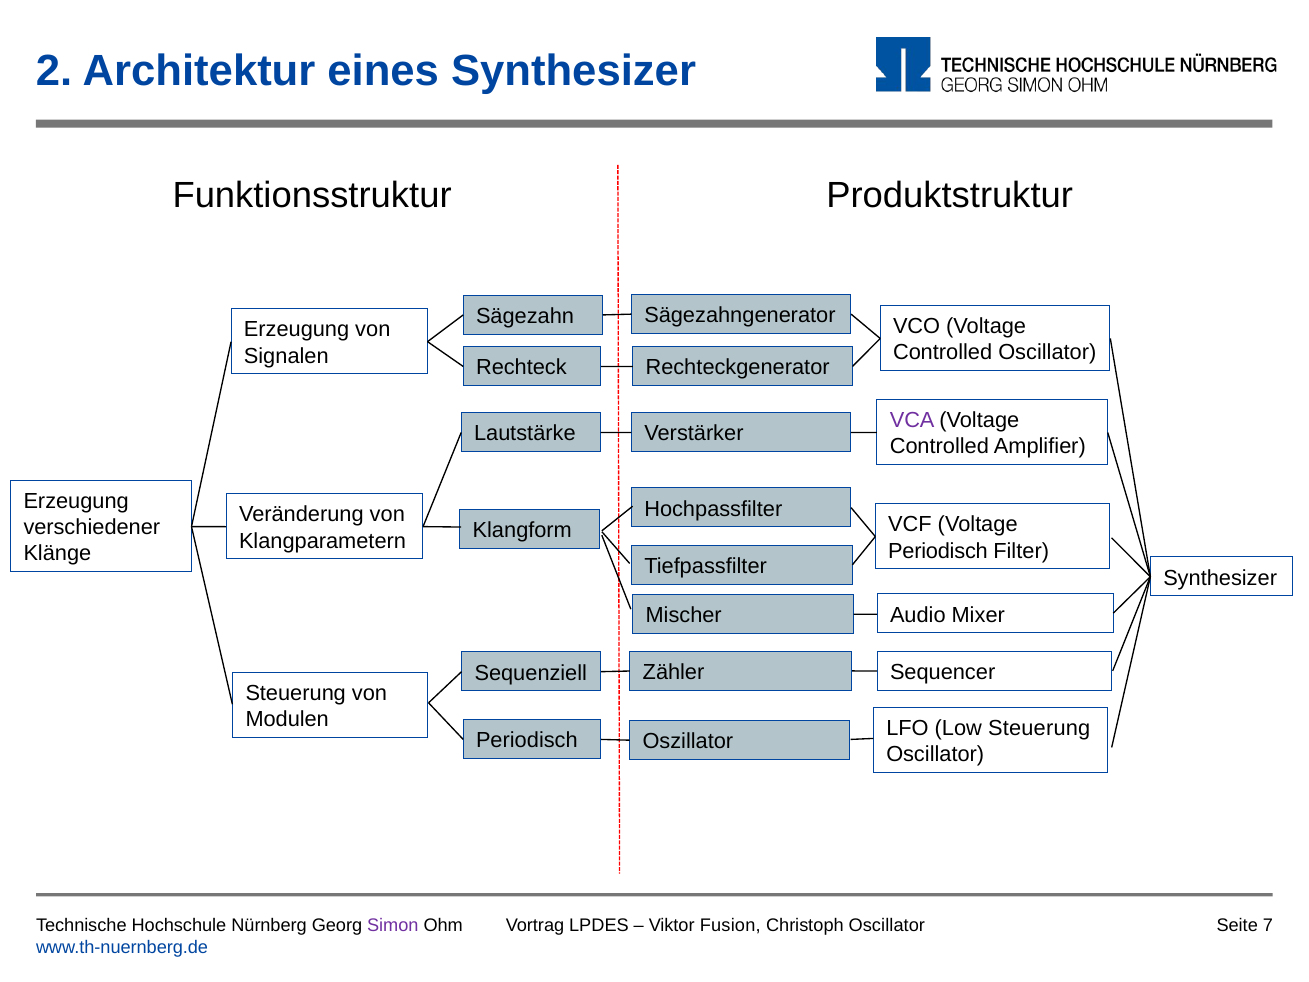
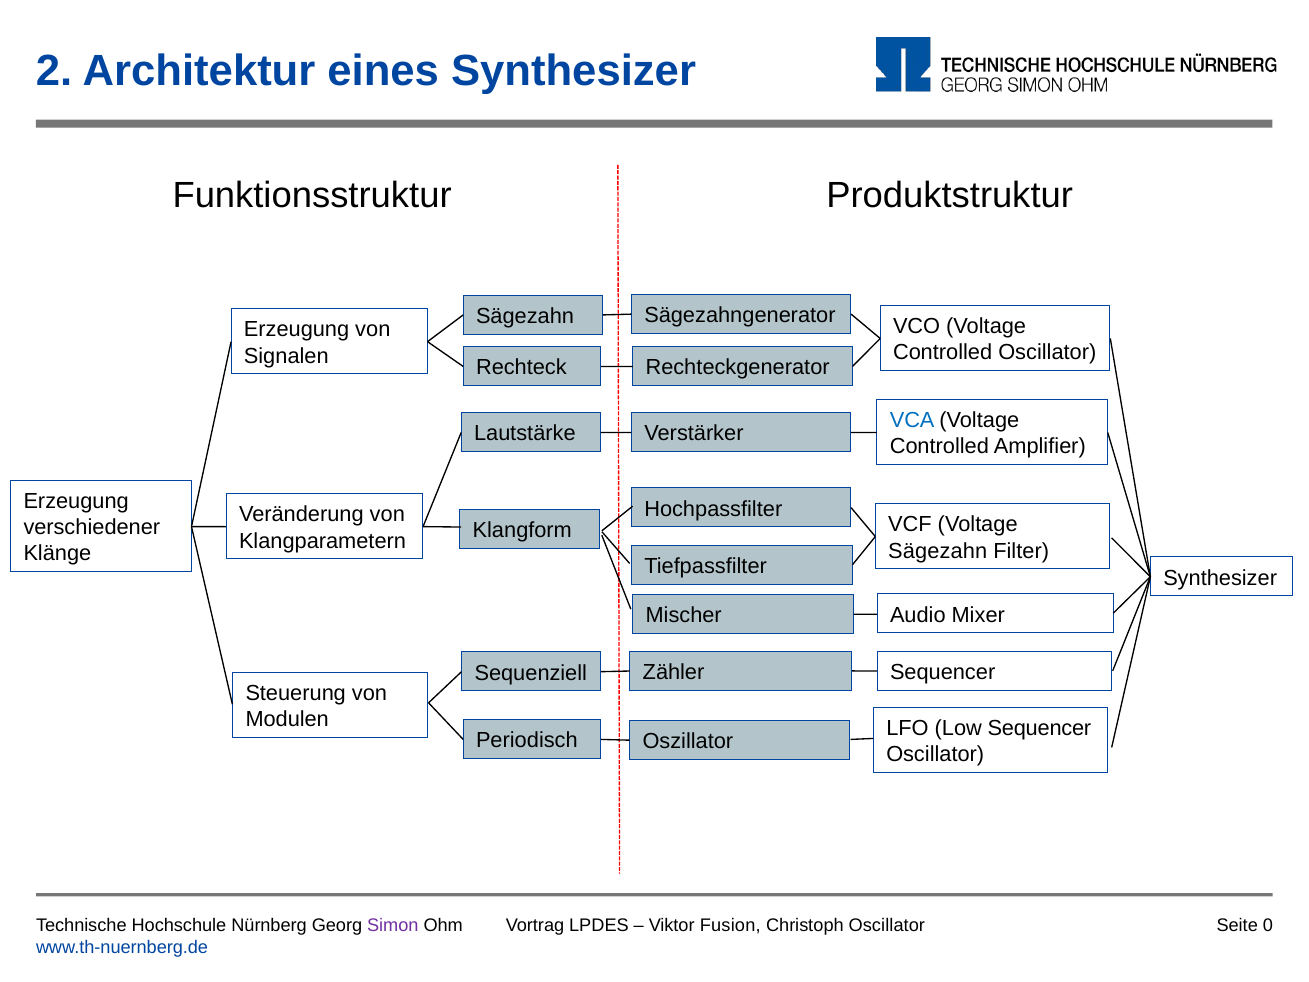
VCA colour: purple -> blue
Periodisch at (938, 551): Periodisch -> Sägezahn
Low Steuerung: Steuerung -> Sequencer
7: 7 -> 0
